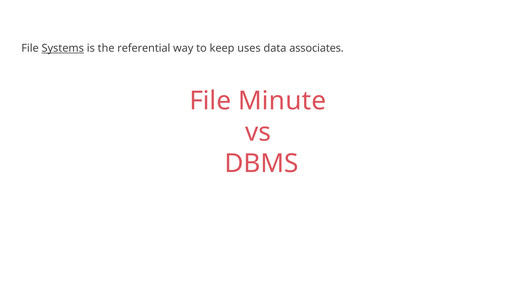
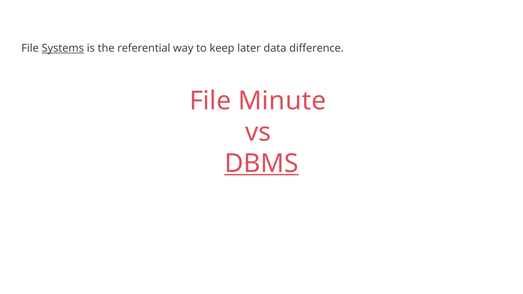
uses: uses -> later
associates: associates -> difference
DBMS underline: none -> present
